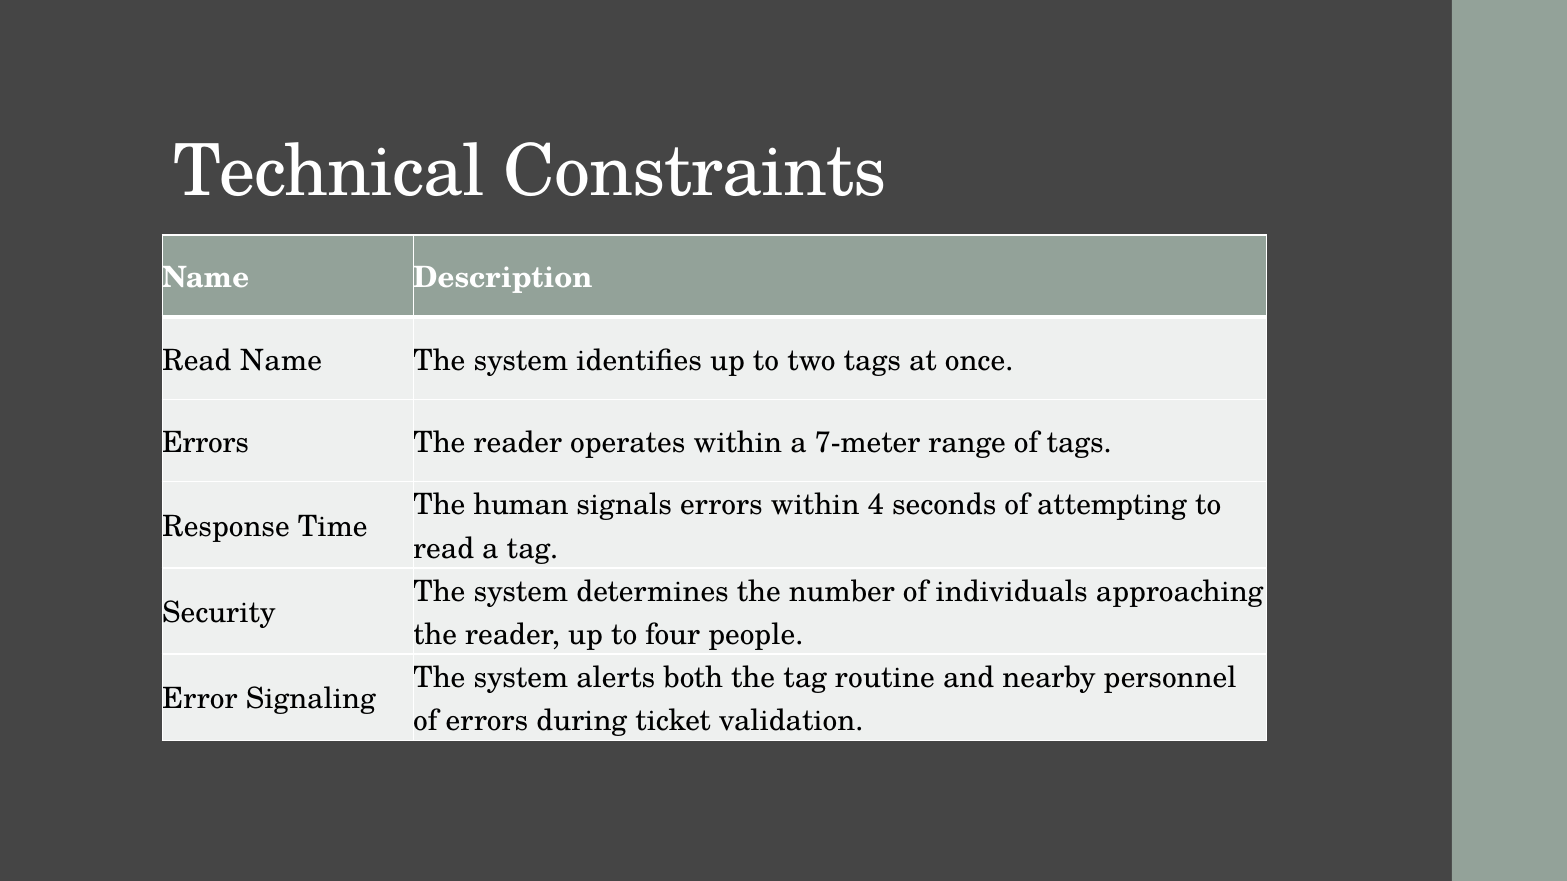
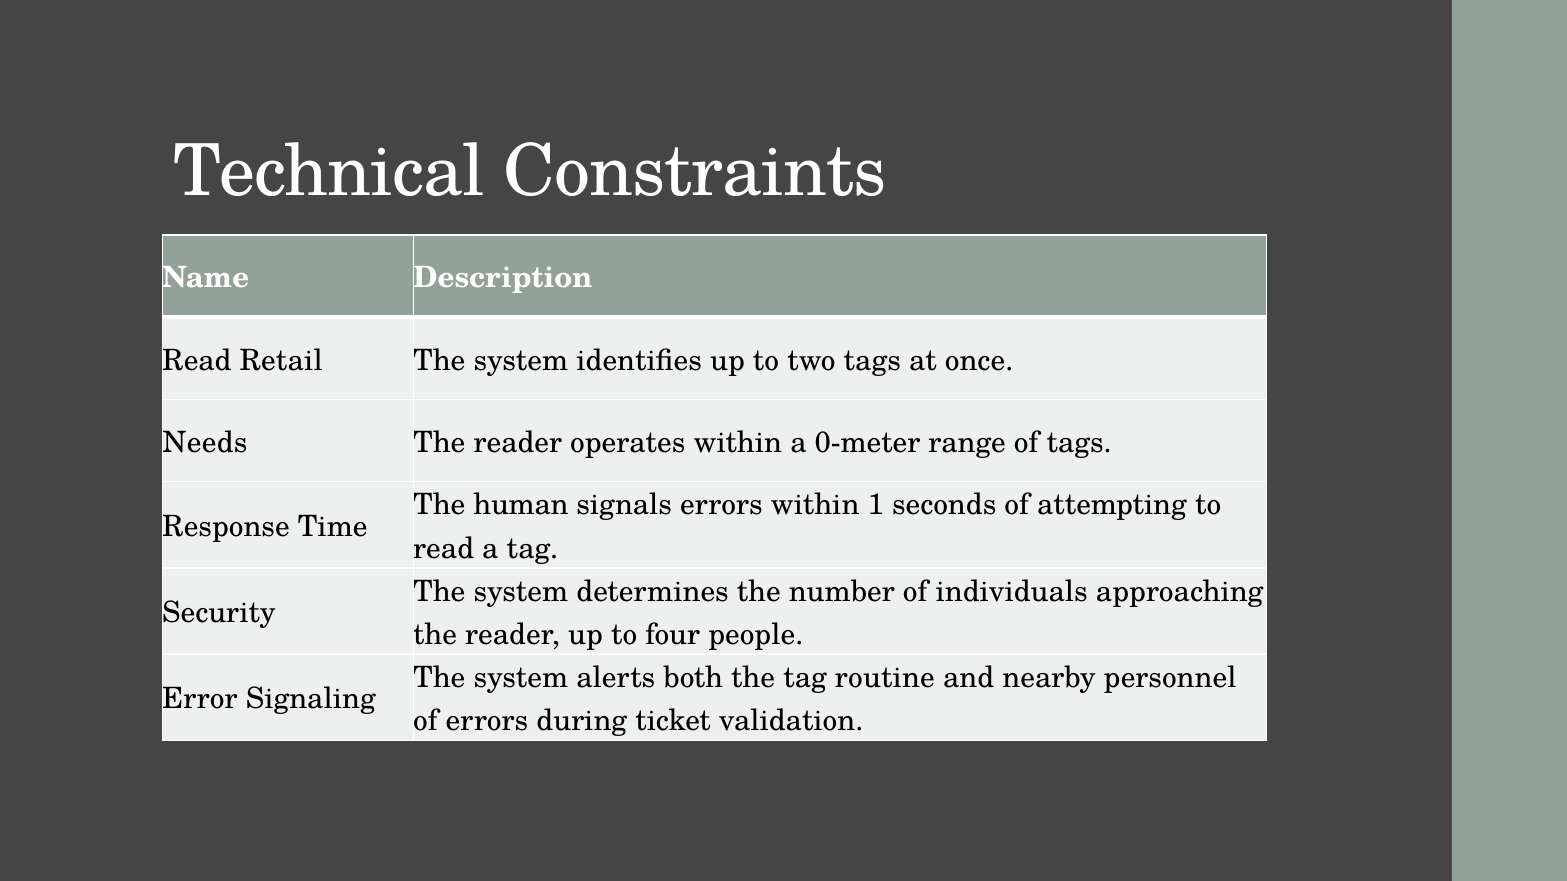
Read Name: Name -> Retail
Errors at (205, 443): Errors -> Needs
7-meter: 7-meter -> 0-meter
4: 4 -> 1
